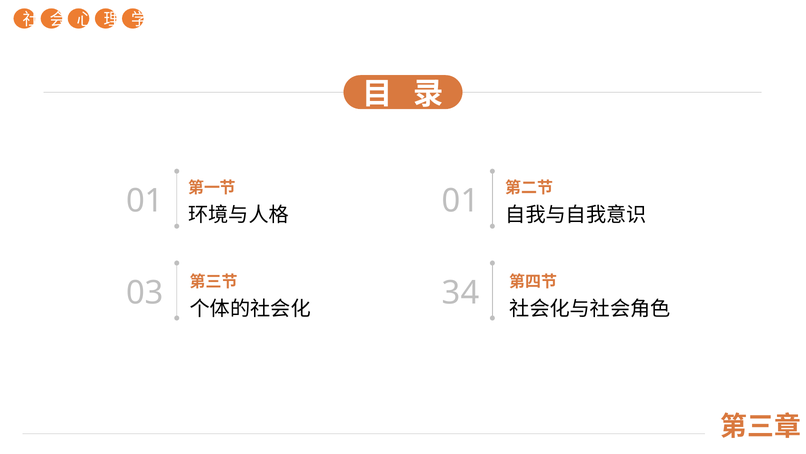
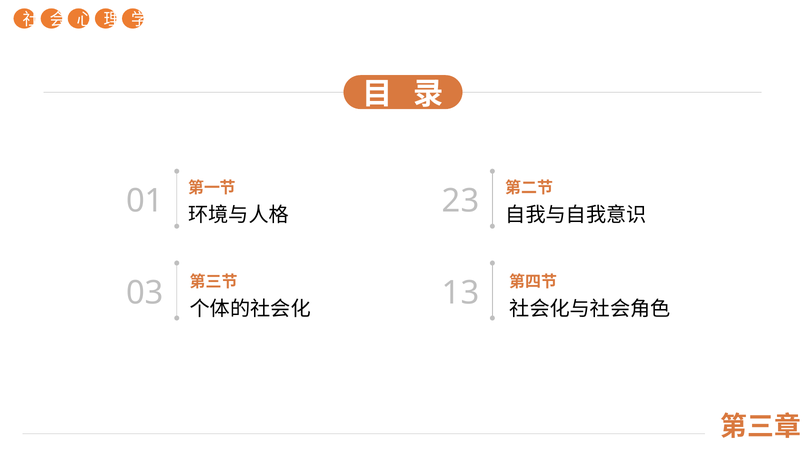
01 at (461, 201): 01 -> 23
34: 34 -> 13
